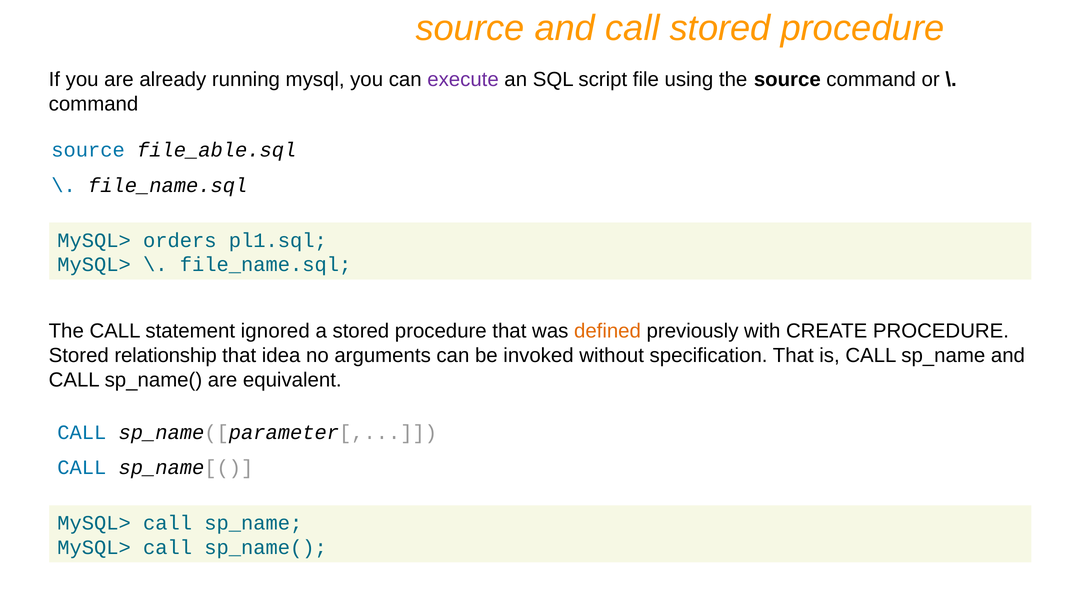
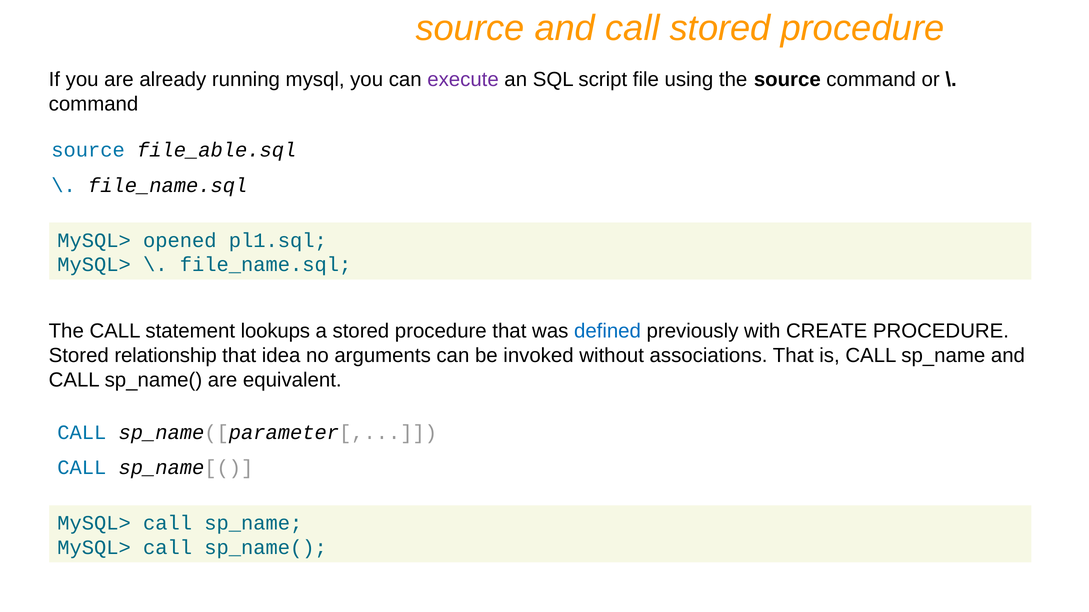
orders: orders -> opened
ignored: ignored -> lookups
defined colour: orange -> blue
specification: specification -> associations
